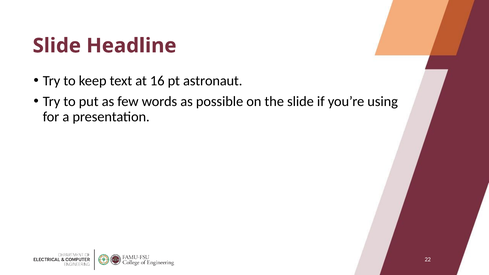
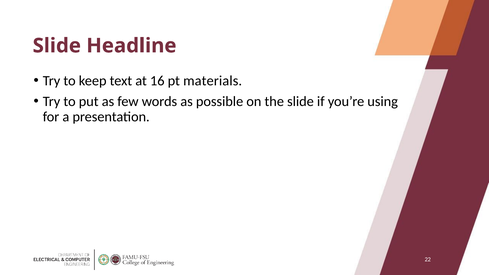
astronaut: astronaut -> materials
